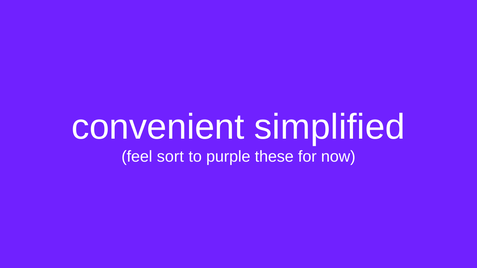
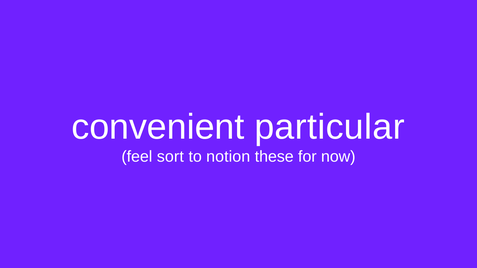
simplified: simplified -> particular
purple: purple -> notion
